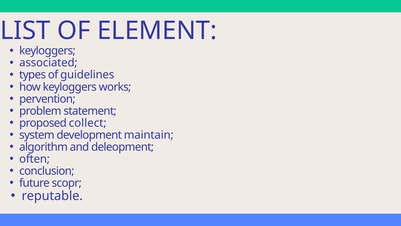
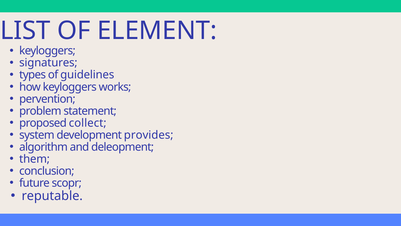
associated: associated -> signatures
maintain: maintain -> provides
often: often -> them
